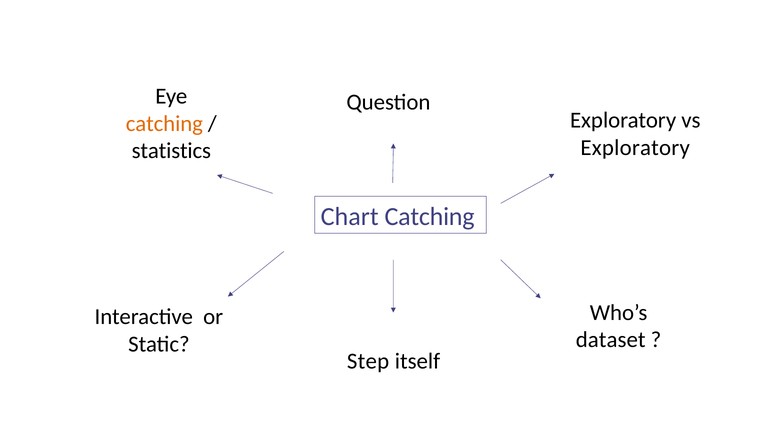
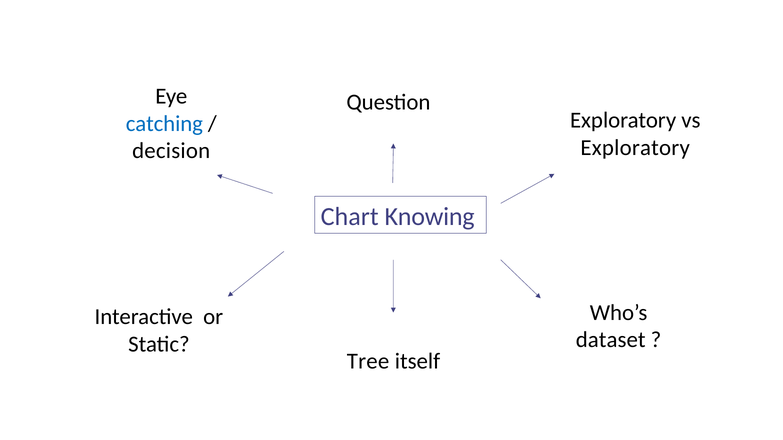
catching at (164, 124) colour: orange -> blue
statistics: statistics -> decision
Chart Catching: Catching -> Knowing
Step: Step -> Tree
